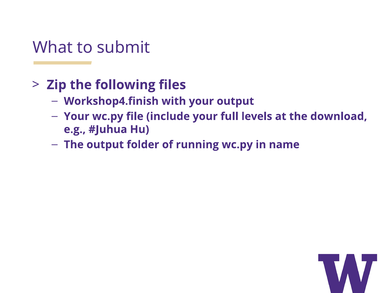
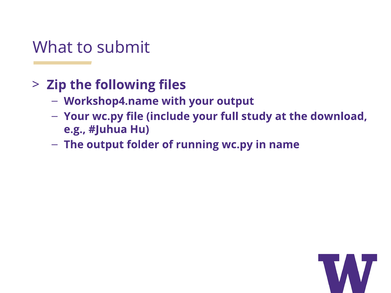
Workshop4.finish: Workshop4.finish -> Workshop4.name
levels: levels -> study
